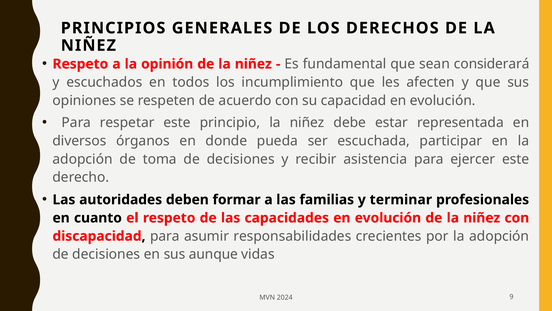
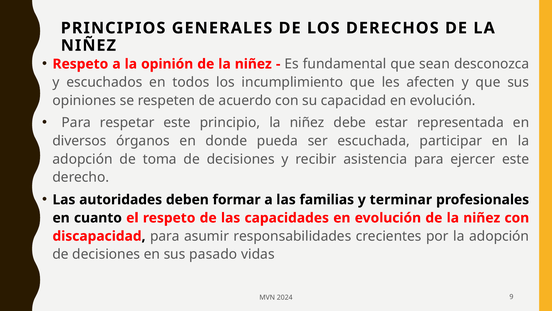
considerará: considerará -> desconozca
aunque: aunque -> pasado
